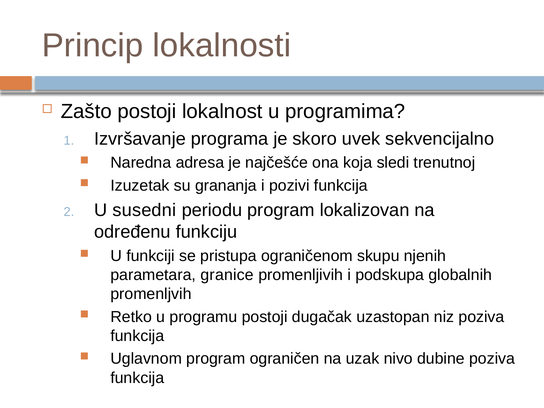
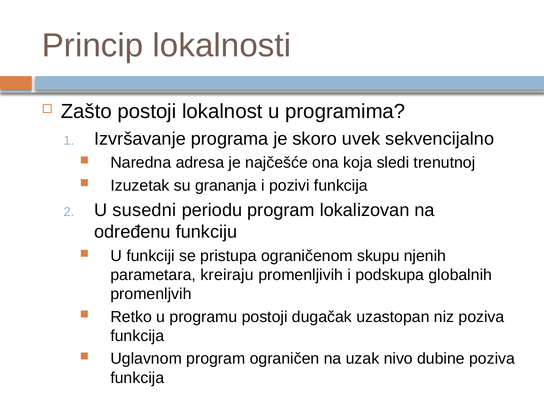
granice: granice -> kreiraju
